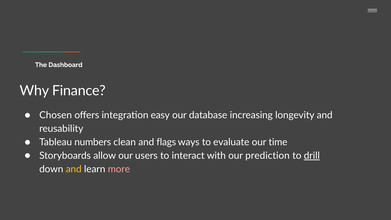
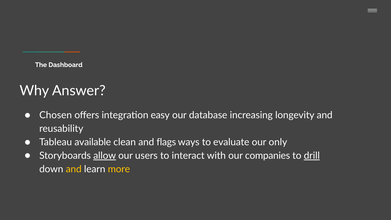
Finance: Finance -> Answer
numbers: numbers -> available
time: time -> only
allow underline: none -> present
prediction: prediction -> companies
more colour: pink -> yellow
